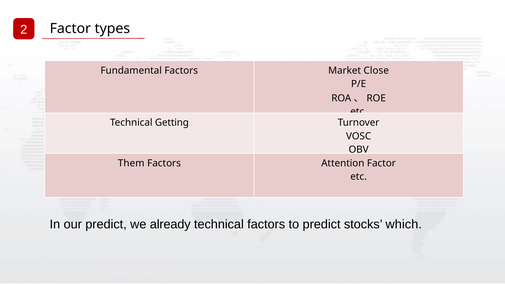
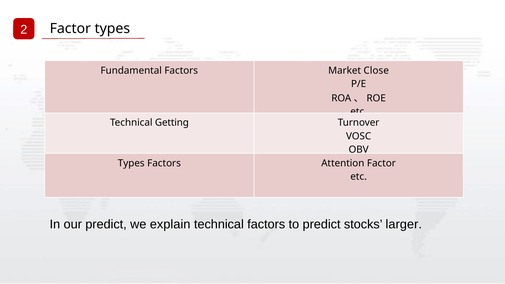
Them at (131, 163): Them -> Types
already: already -> explain
which: which -> larger
